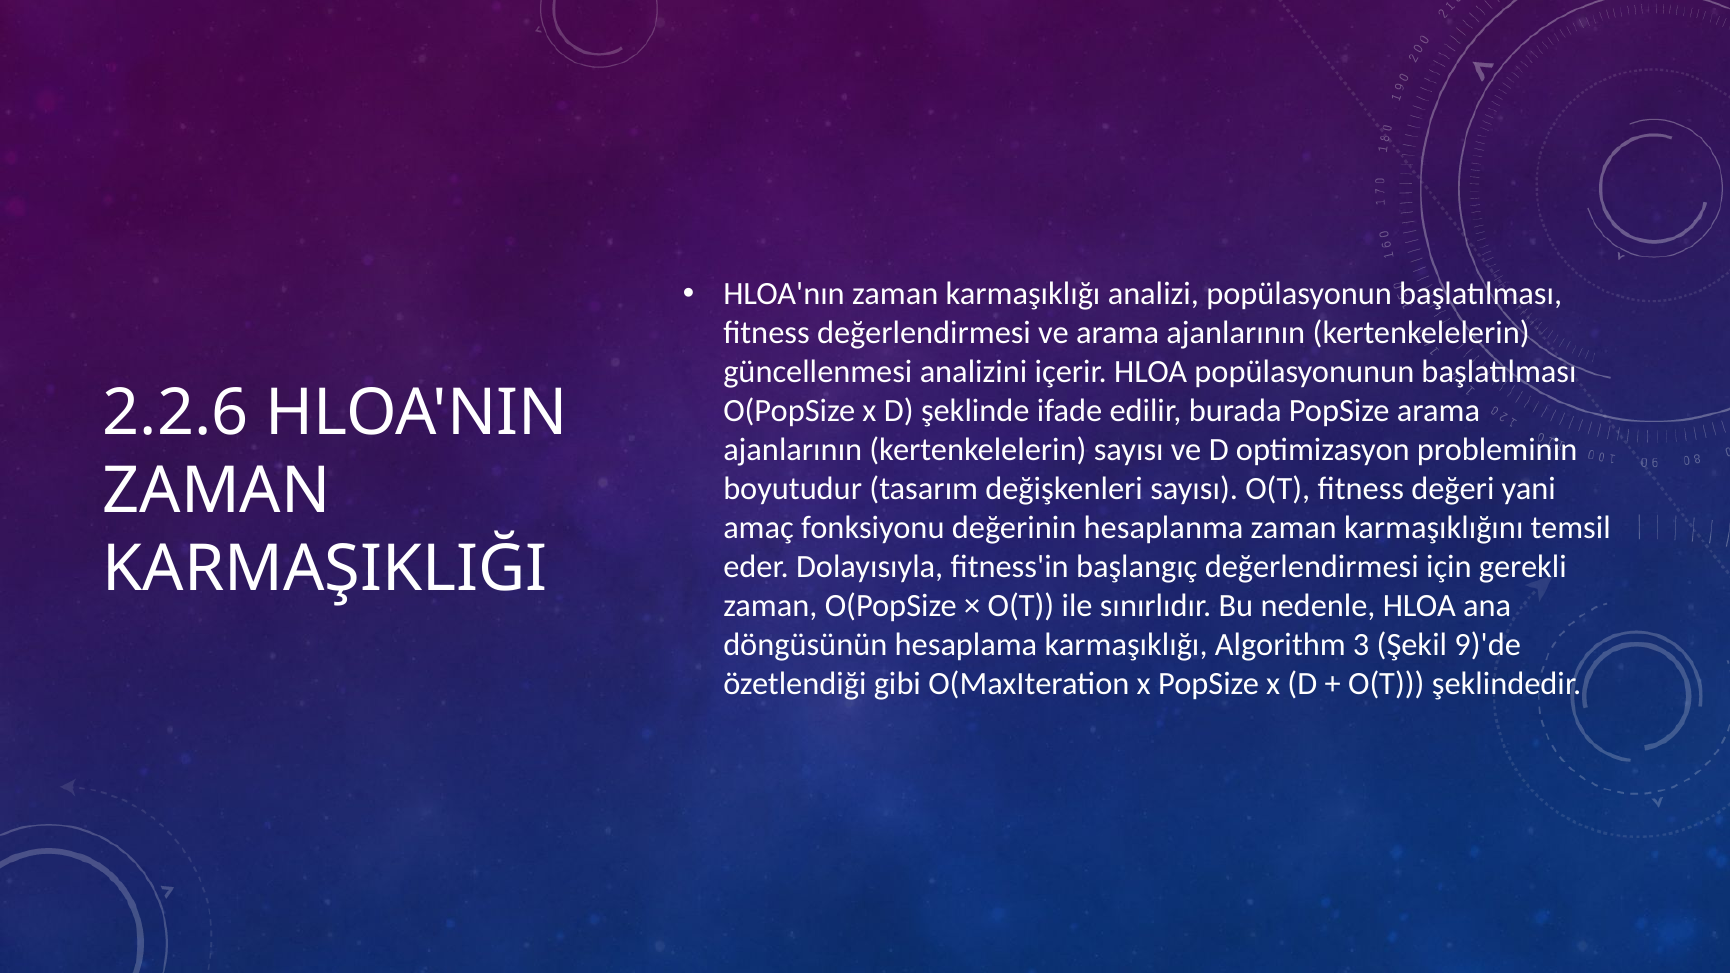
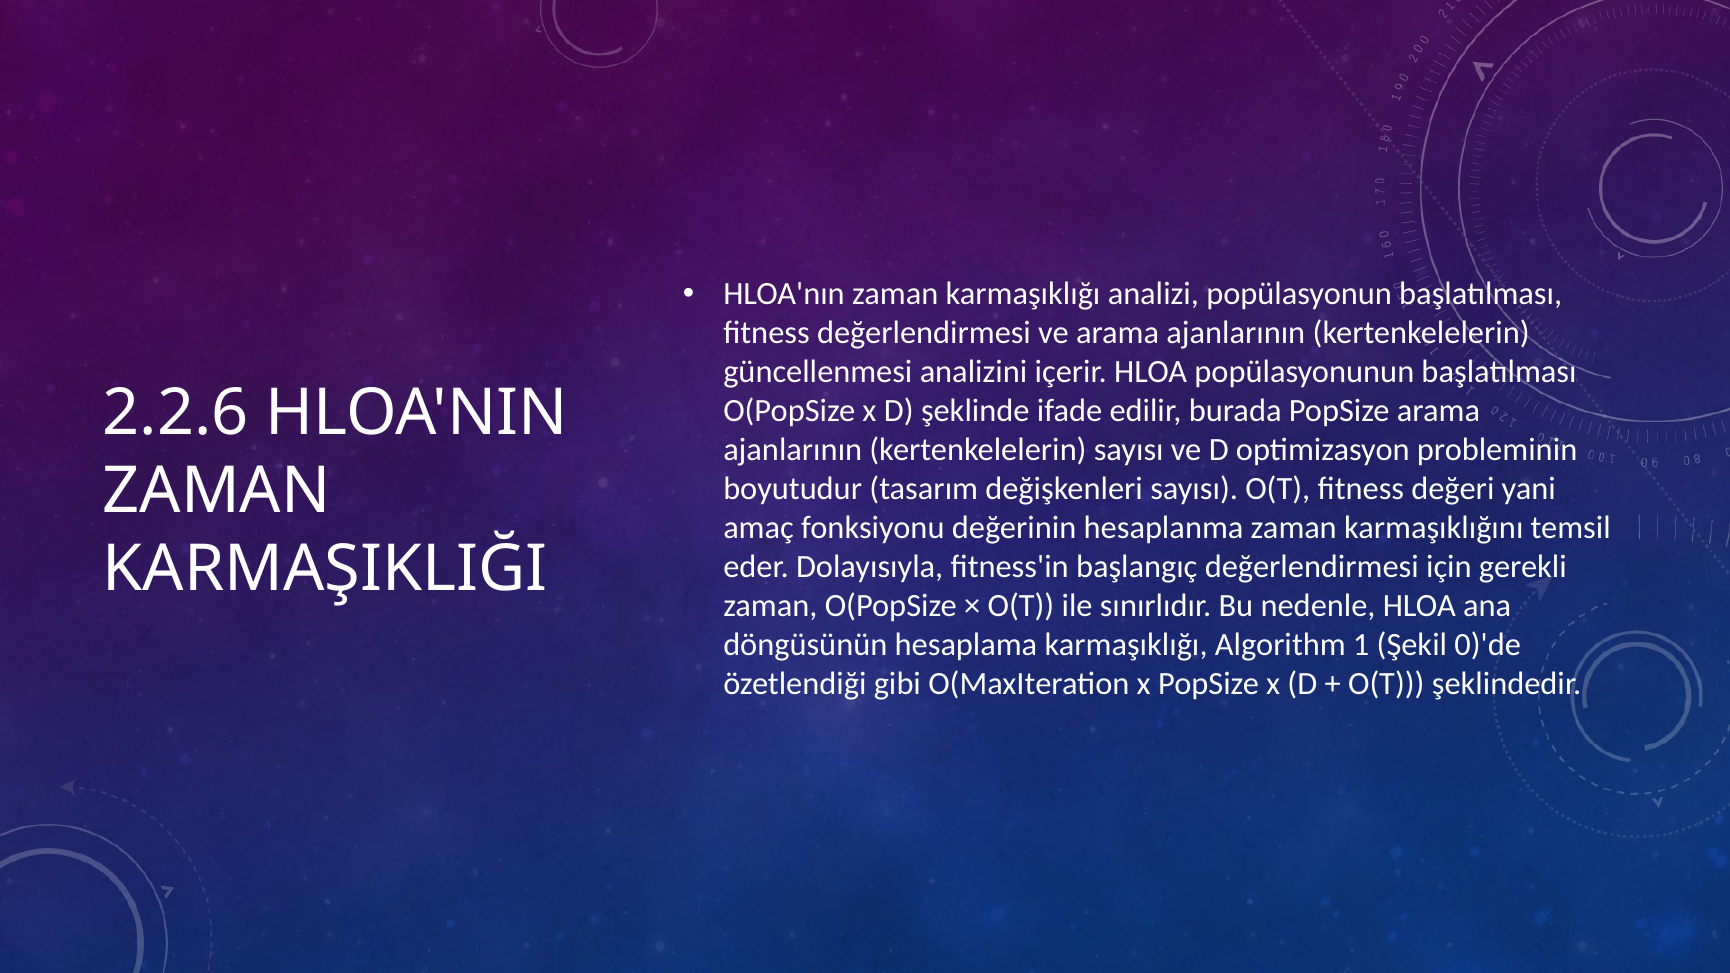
3: 3 -> 1
9)'de: 9)'de -> 0)'de
